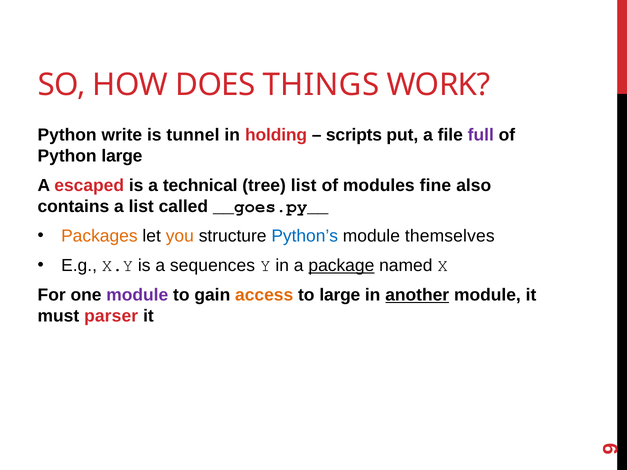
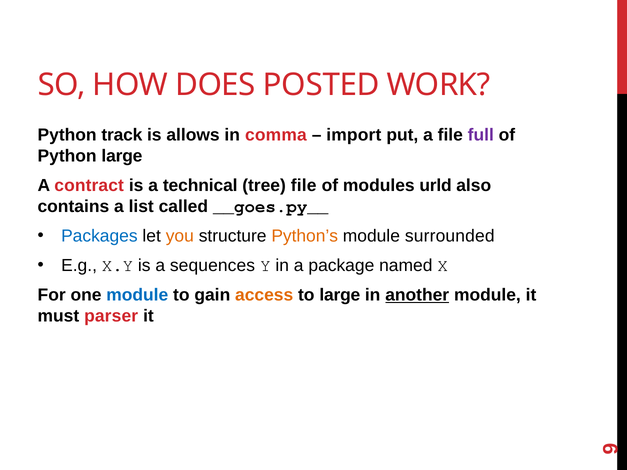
THINGS: THINGS -> POSTED
write: write -> track
tunnel: tunnel -> allows
holding: holding -> comma
scripts: scripts -> import
escaped: escaped -> contract
tree list: list -> file
fine: fine -> urld
Packages colour: orange -> blue
Python’s colour: blue -> orange
themselves: themselves -> surrounded
package underline: present -> none
module at (137, 295) colour: purple -> blue
